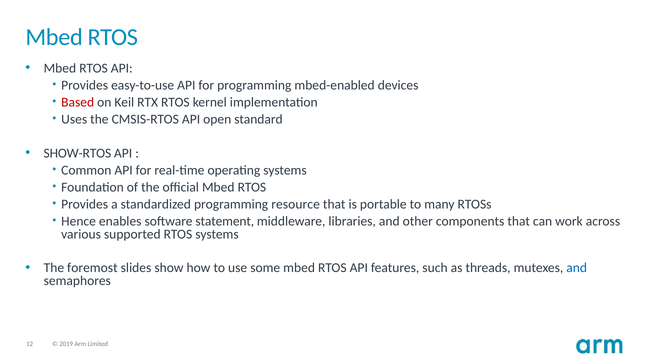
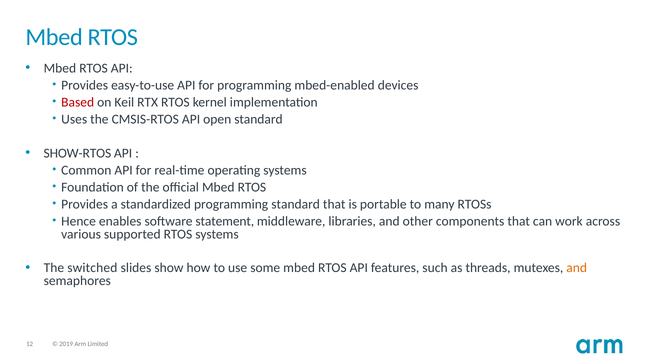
programming resource: resource -> standard
foremost: foremost -> switched
and at (577, 268) colour: blue -> orange
